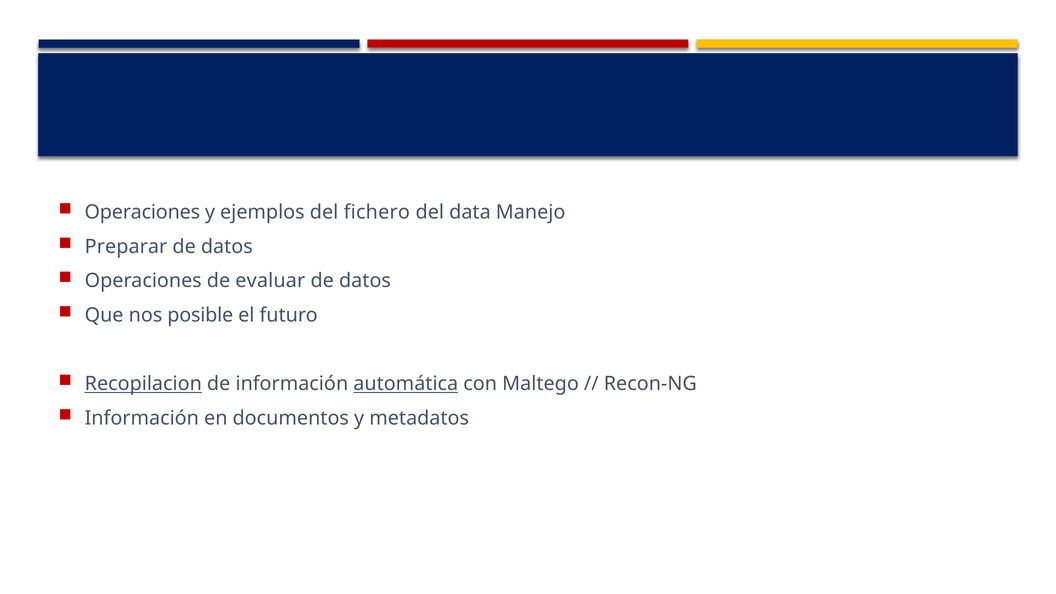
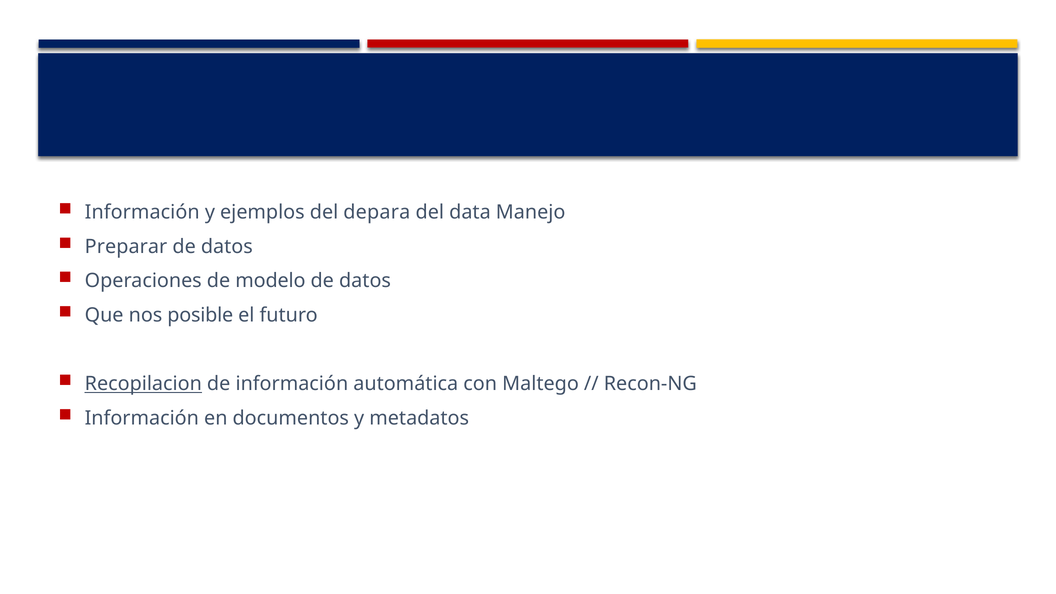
Operaciones at (142, 212): Operaciones -> Información
fichero: fichero -> depara
evaluar: evaluar -> modelo
automática underline: present -> none
